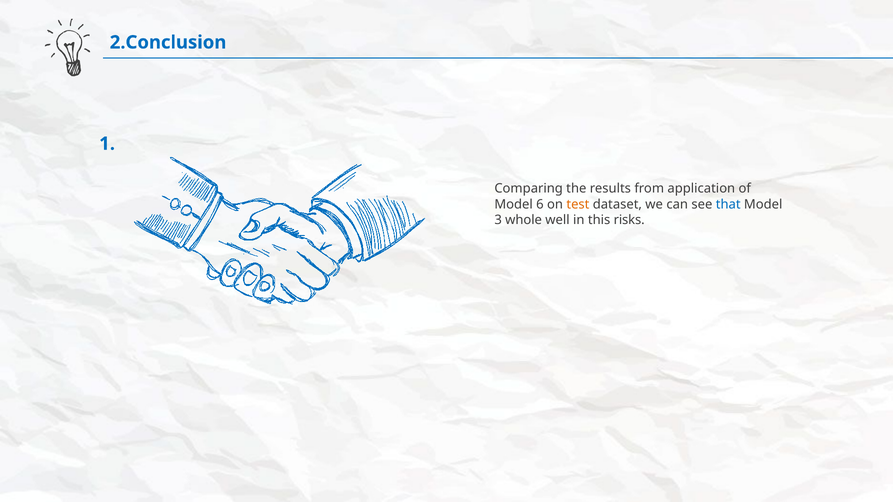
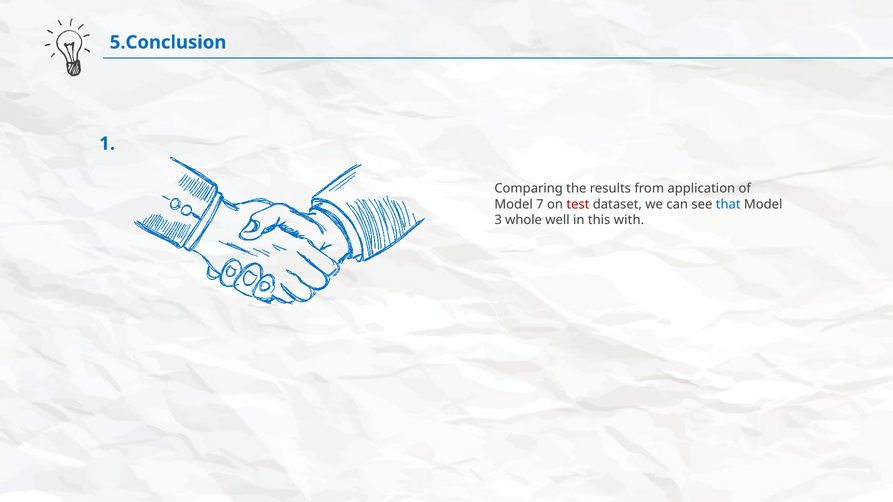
2.Conclusion: 2.Conclusion -> 5.Conclusion
6: 6 -> 7
test colour: orange -> red
risks: risks -> with
